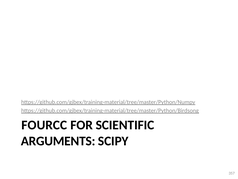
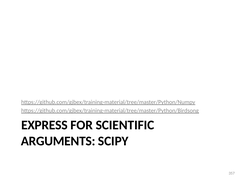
FOURCC: FOURCC -> EXPRESS
